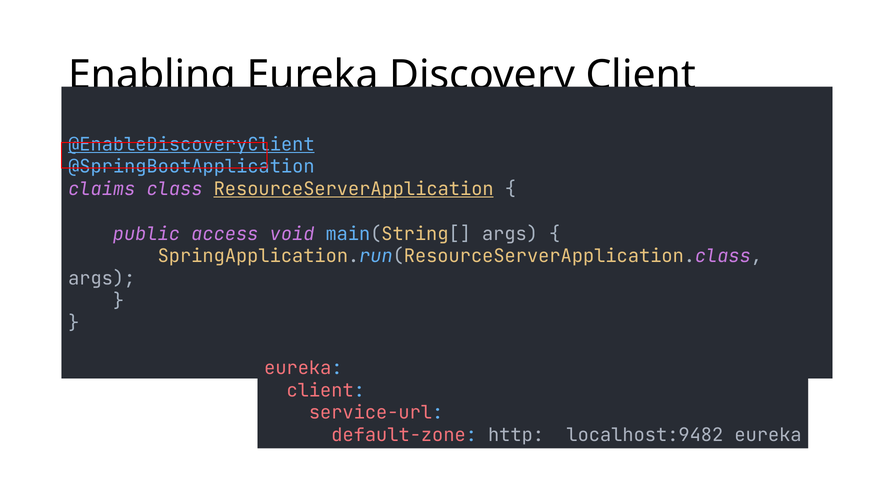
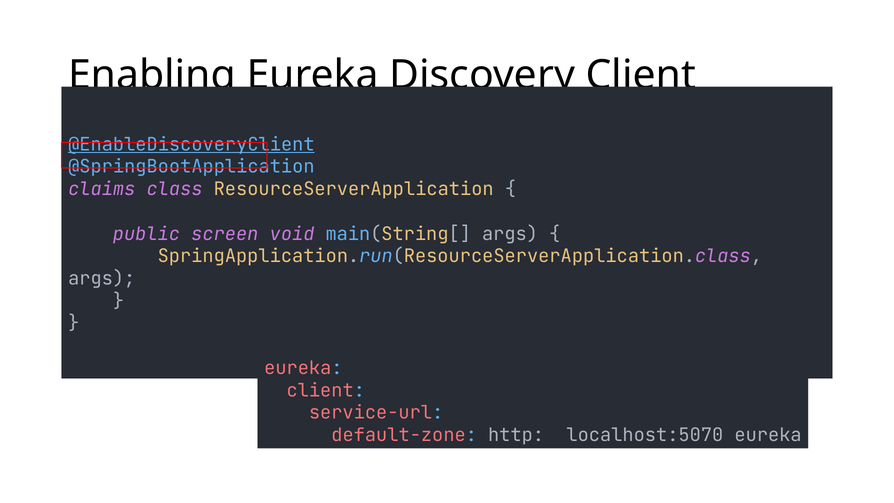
ResourceServerApplication underline: present -> none
access: access -> screen
http://localhost:9482/eureka: http://localhost:9482/eureka -> http://localhost:5070/eureka
